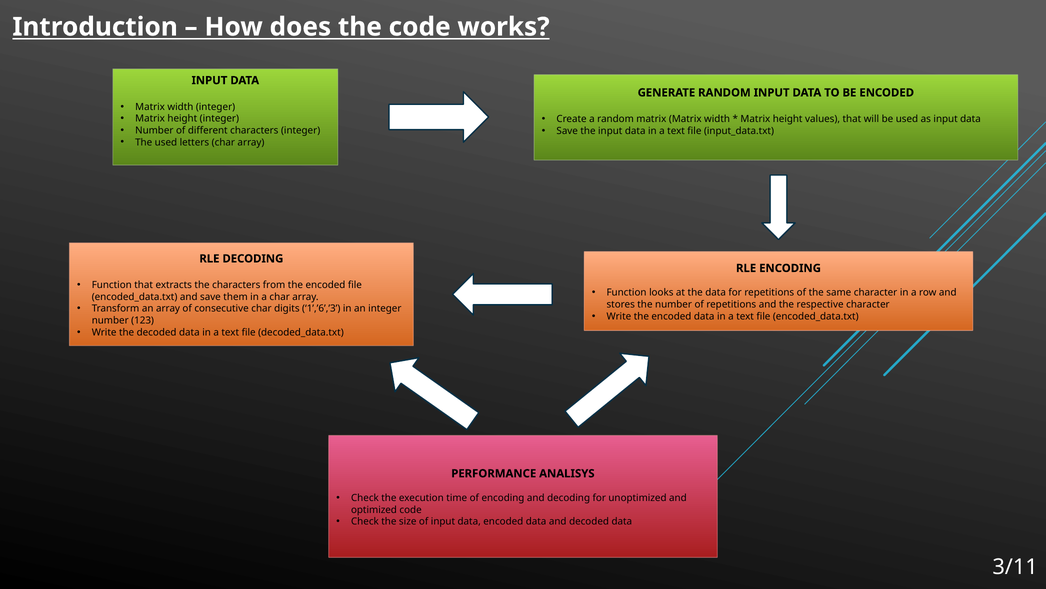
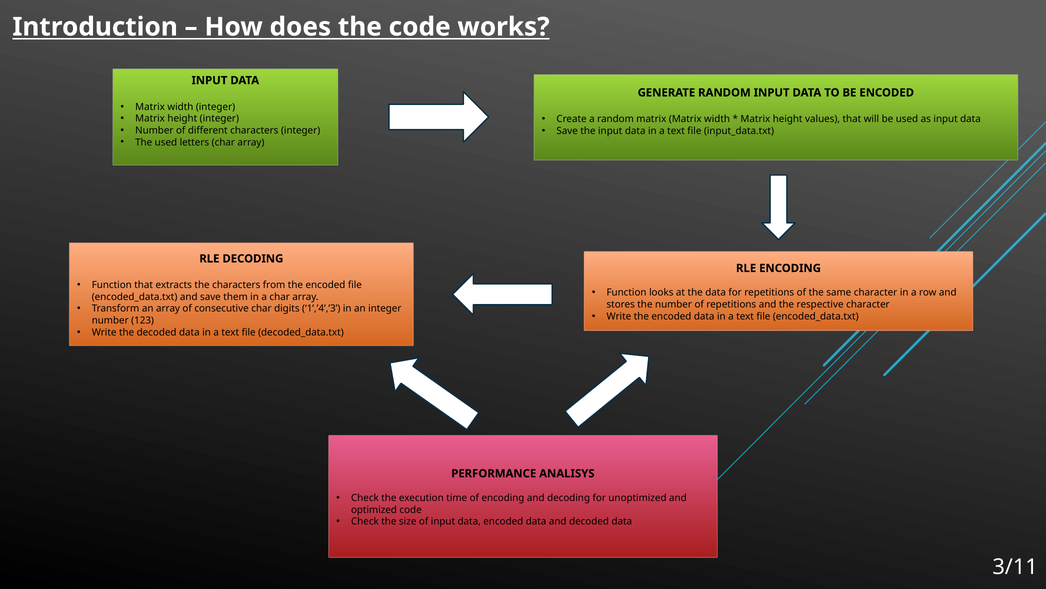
1’,’6’,’3: 1’,’6’,’3 -> 1’,’4’,’3
